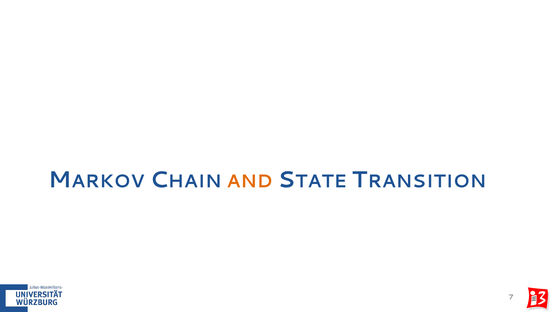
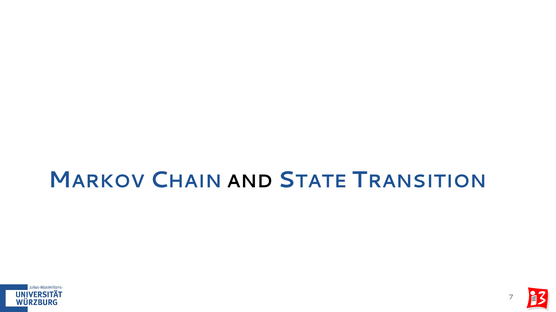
AND colour: orange -> black
